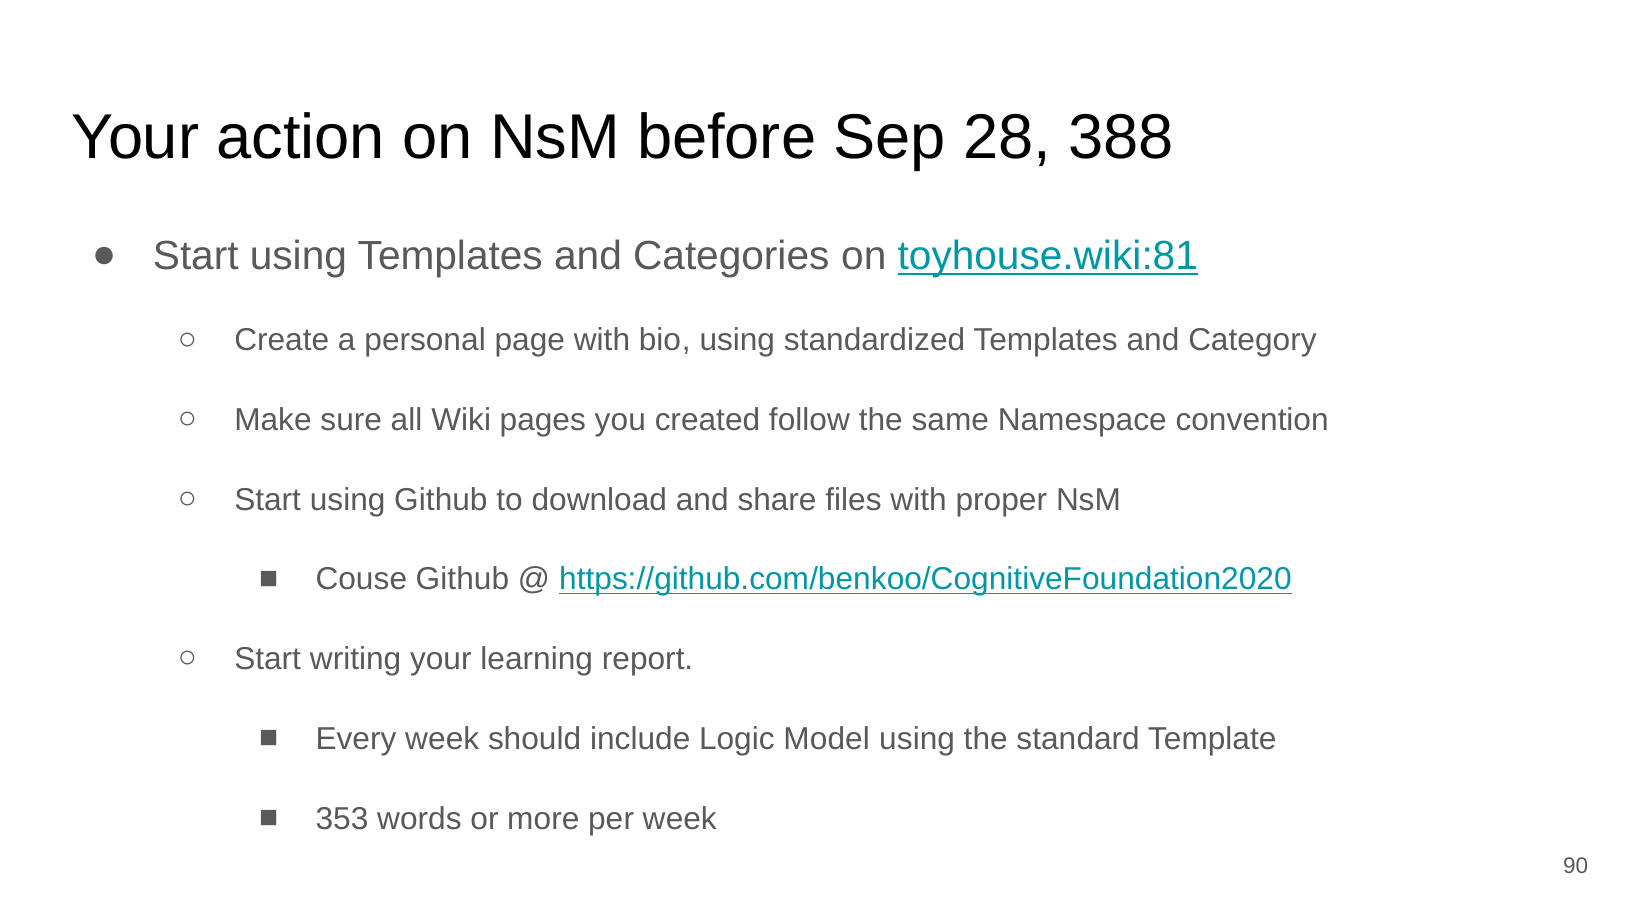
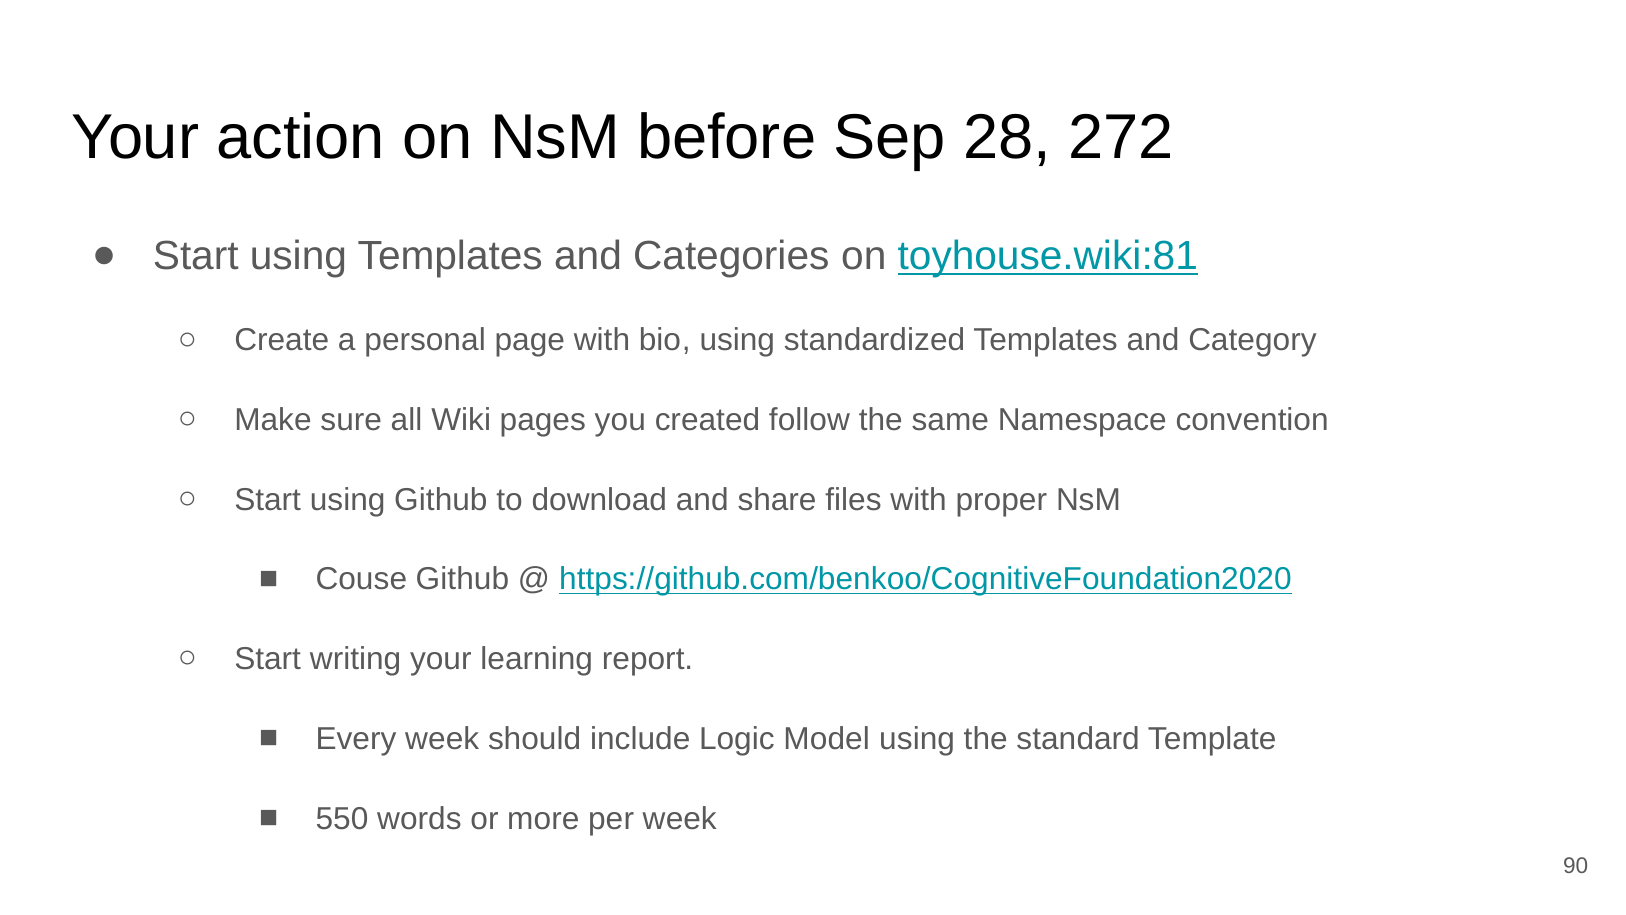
388: 388 -> 272
353: 353 -> 550
